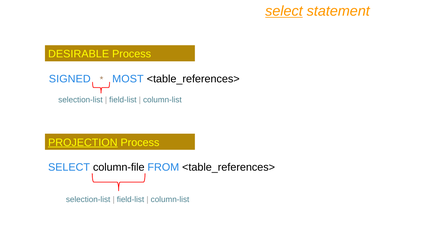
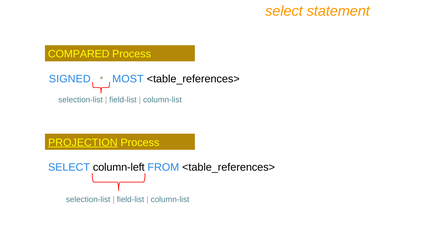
select at (284, 11) underline: present -> none
DESIRABLE: DESIRABLE -> COMPARED
column-file: column-file -> column-left
